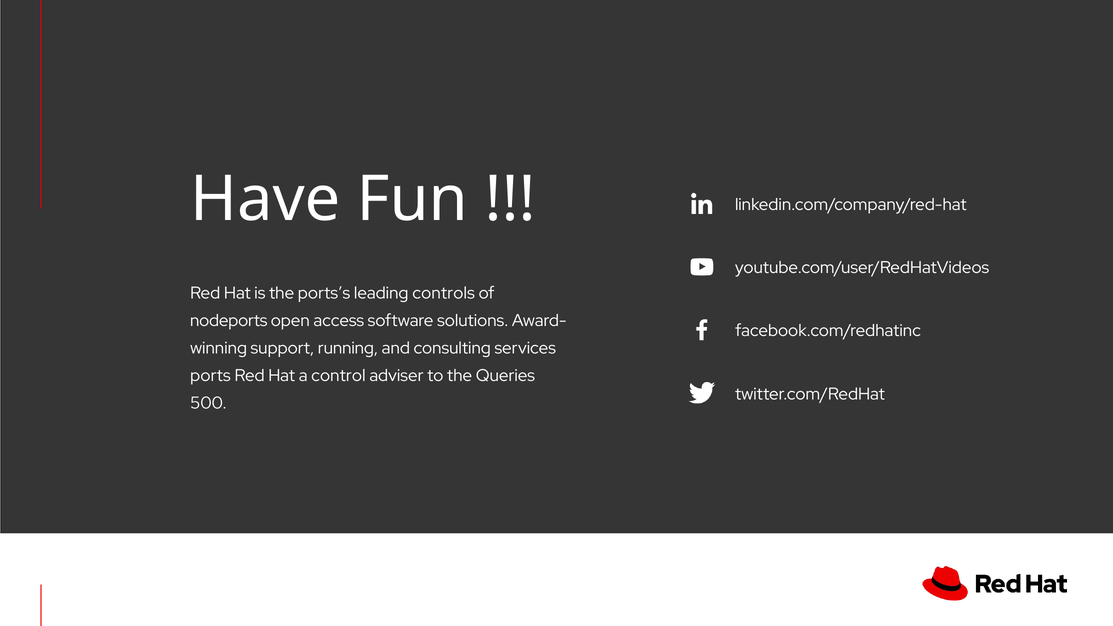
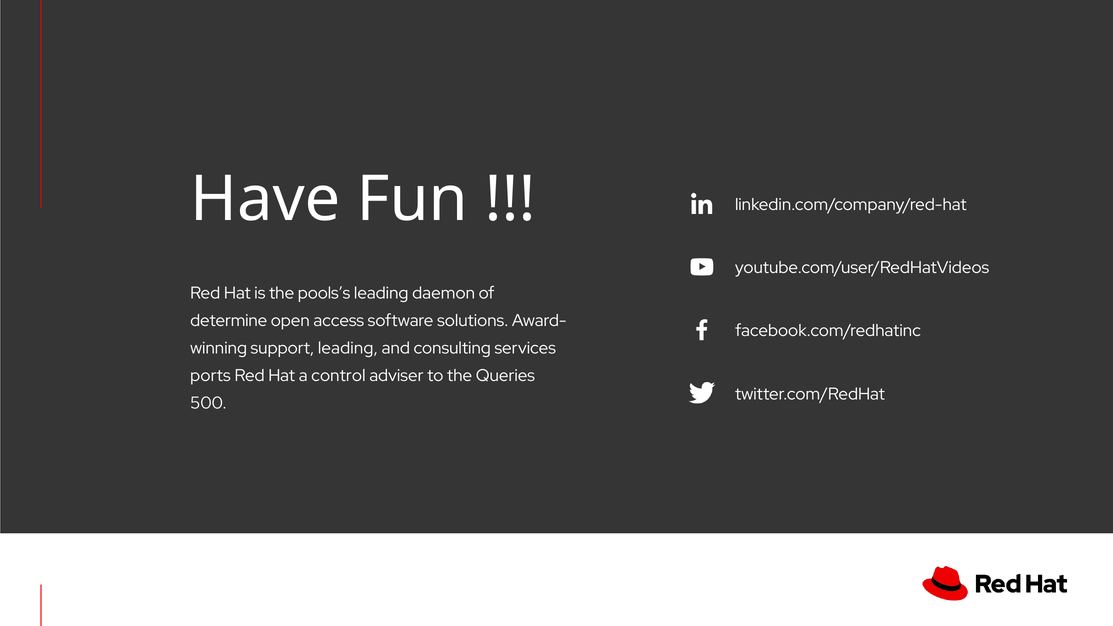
ports’s: ports’s -> pools’s
controls: controls -> daemon
nodeports: nodeports -> determine
support running: running -> leading
